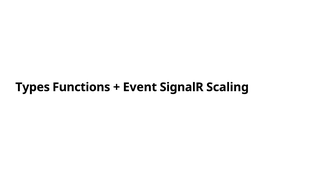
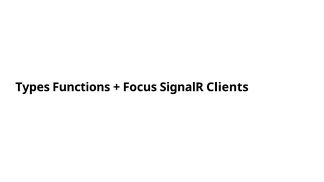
Event: Event -> Focus
Scaling: Scaling -> Clients
